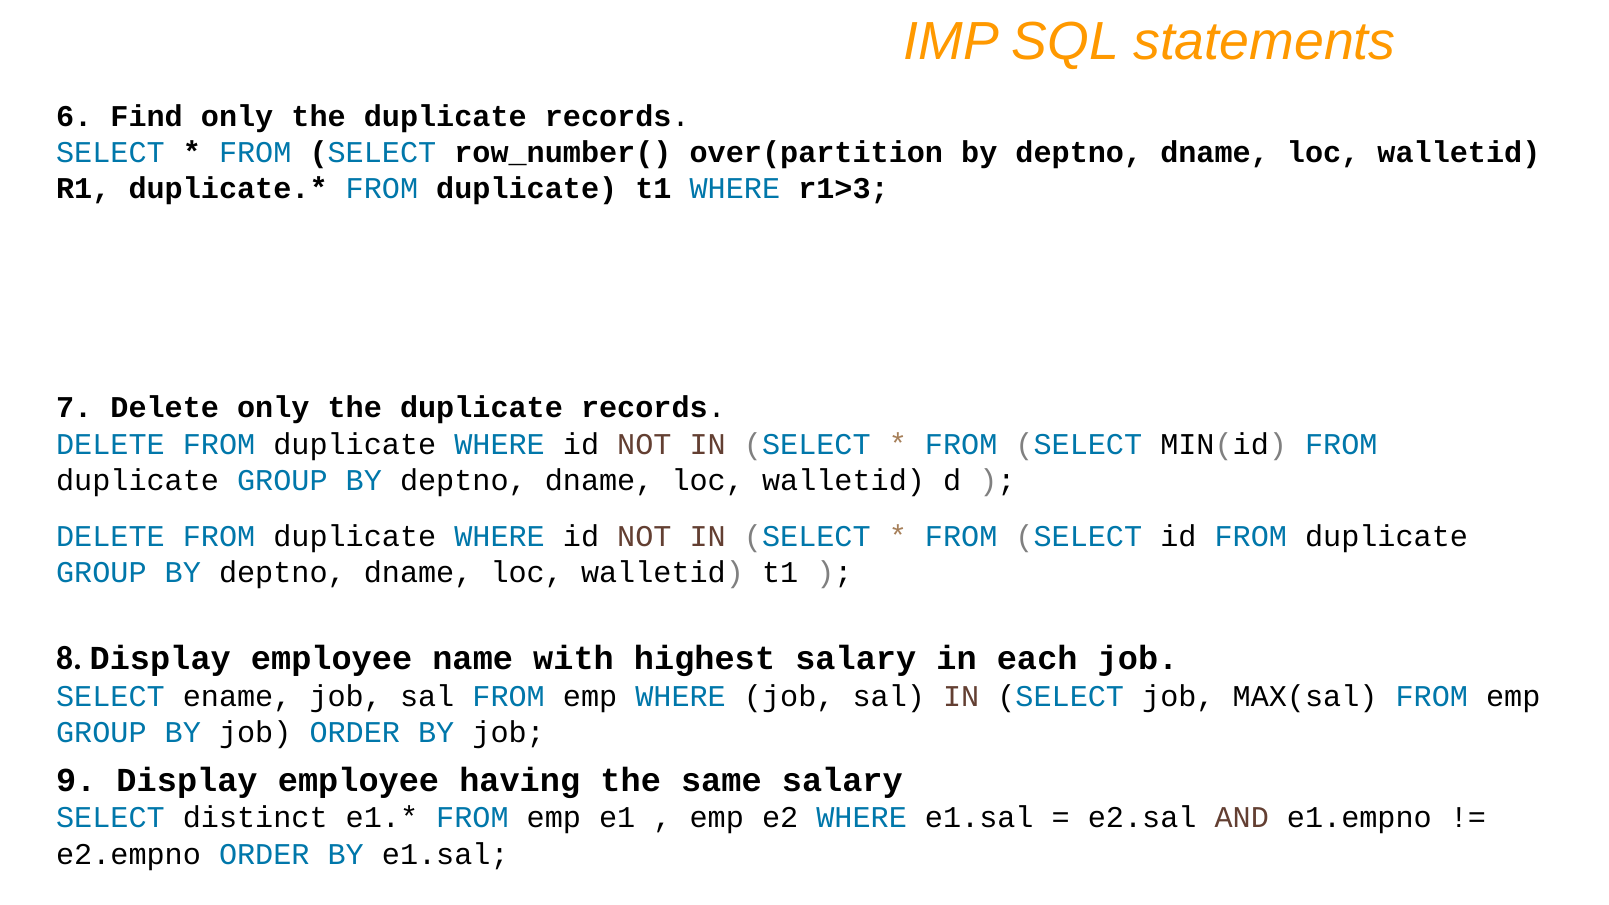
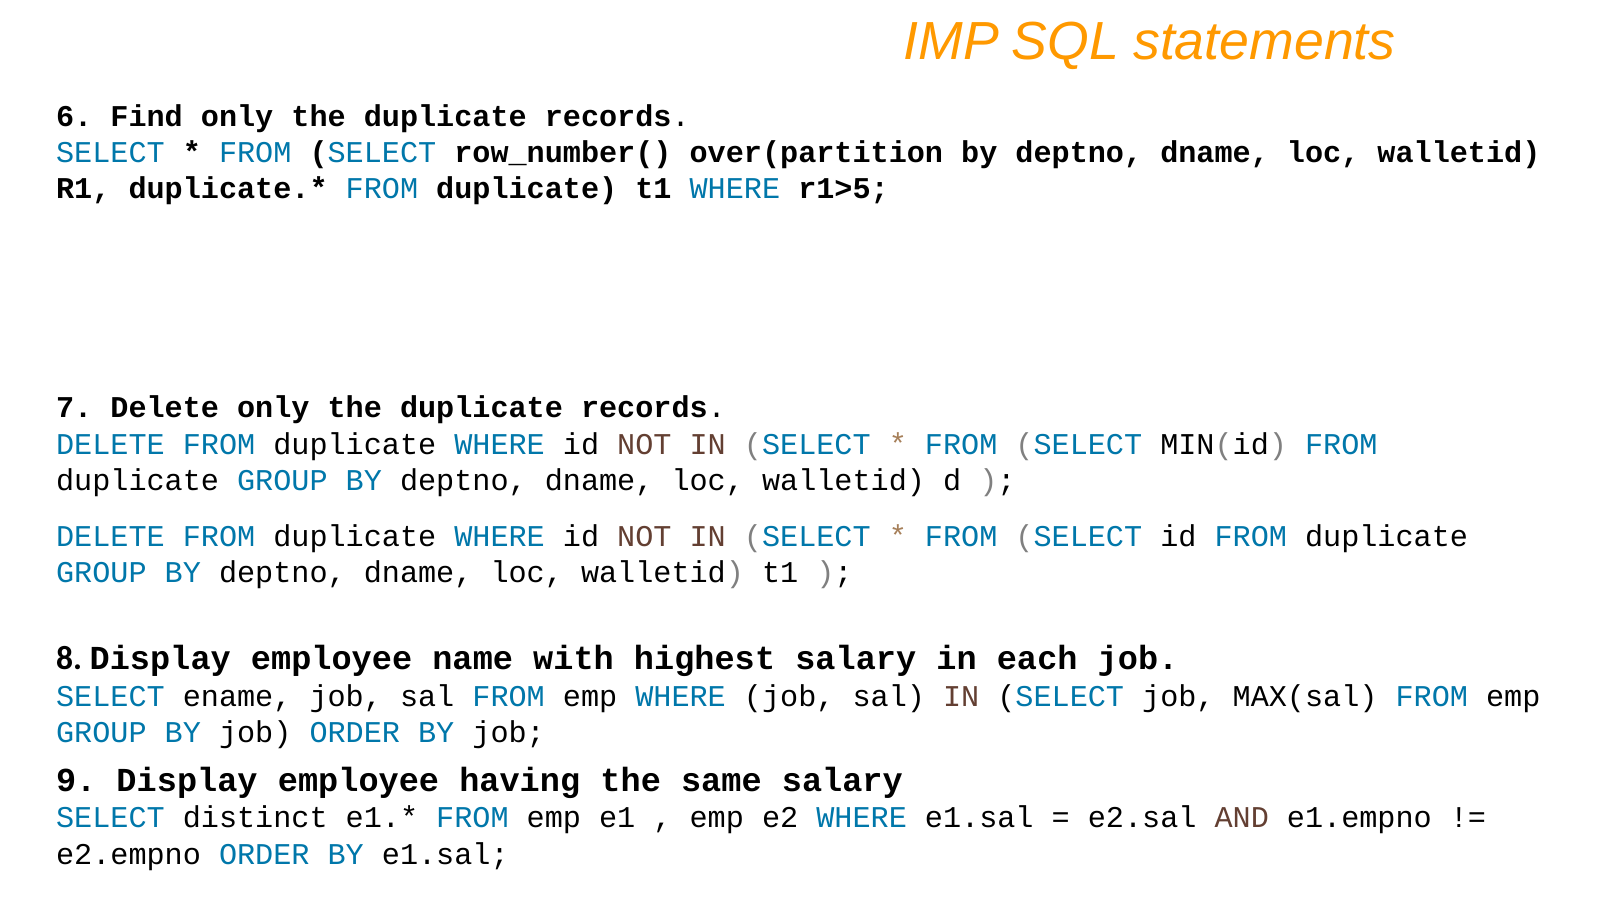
r1>3: r1>3 -> r1>5
